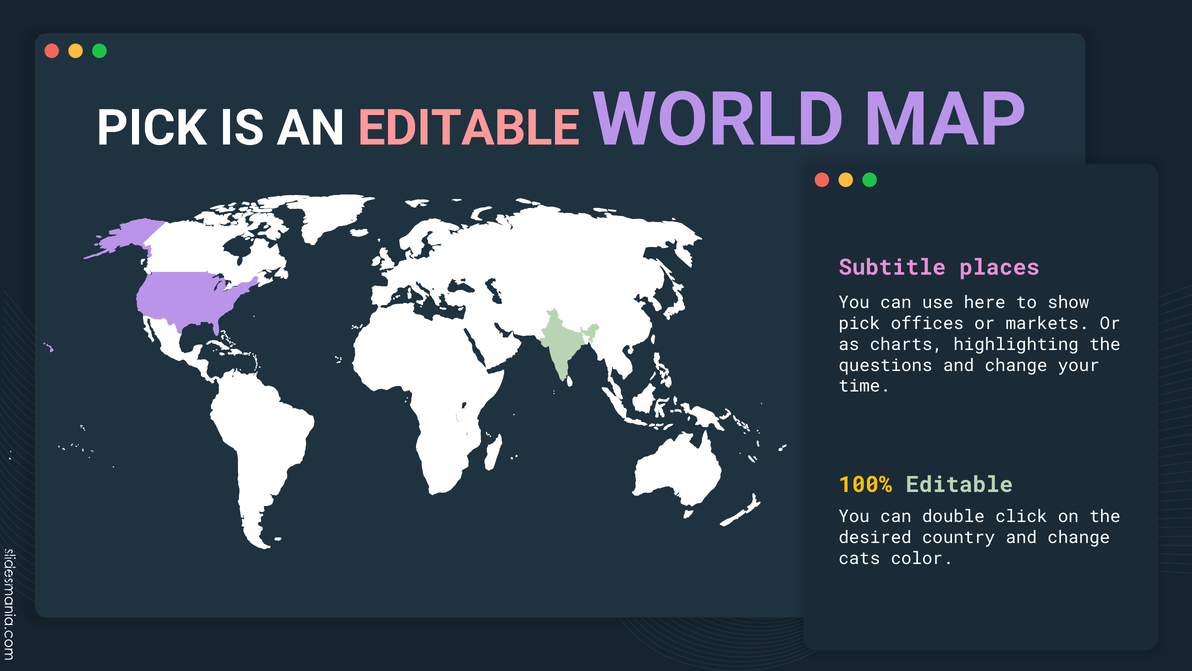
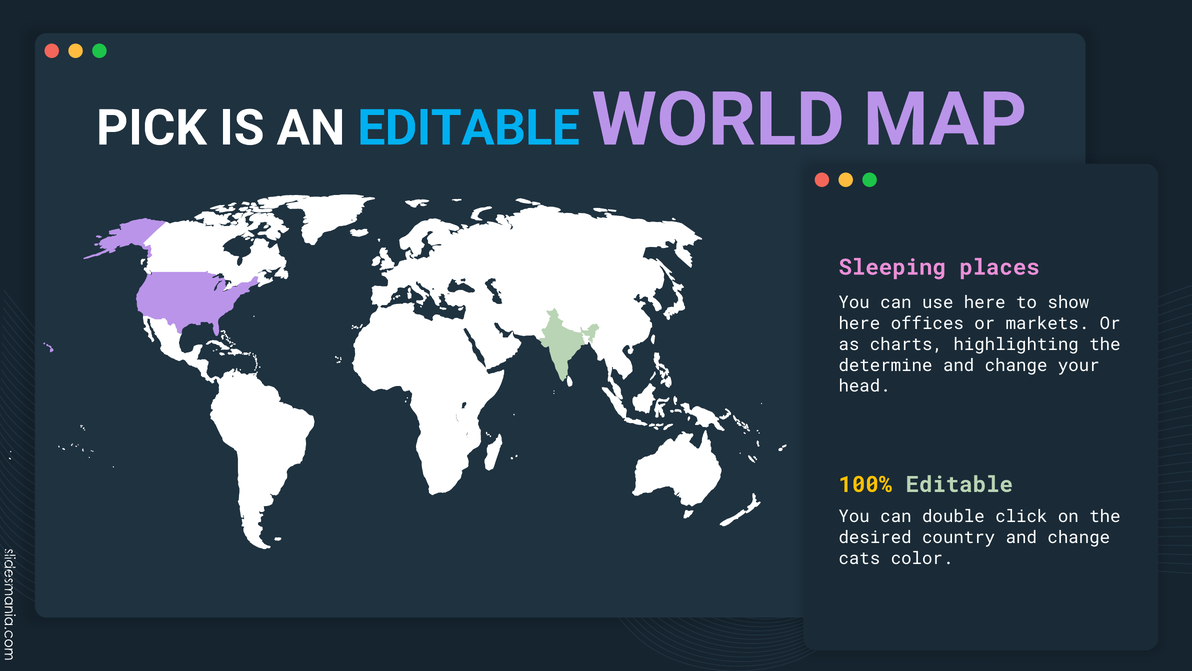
EDITABLE at (469, 128) colour: pink -> light blue
Subtitle: Subtitle -> Sleeping
pick at (859, 323): pick -> here
questions: questions -> determine
time: time -> head
